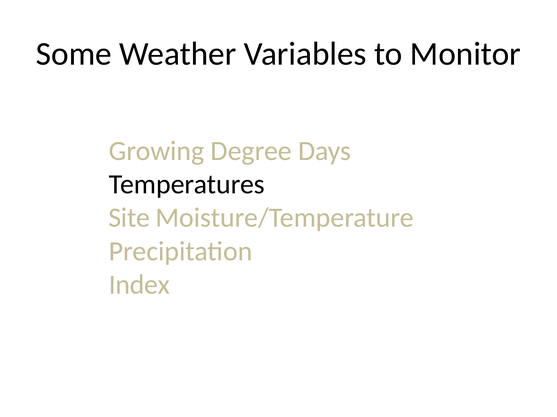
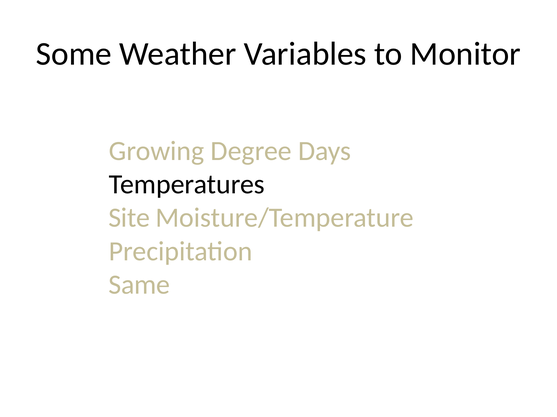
Index: Index -> Same
